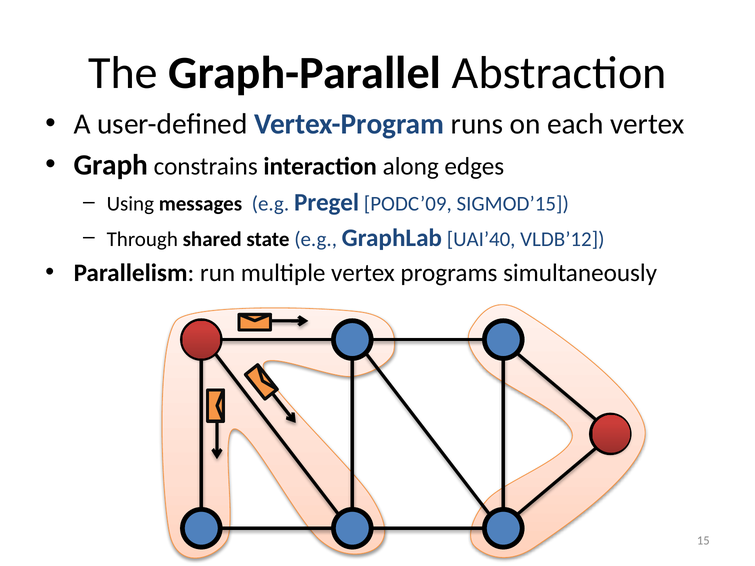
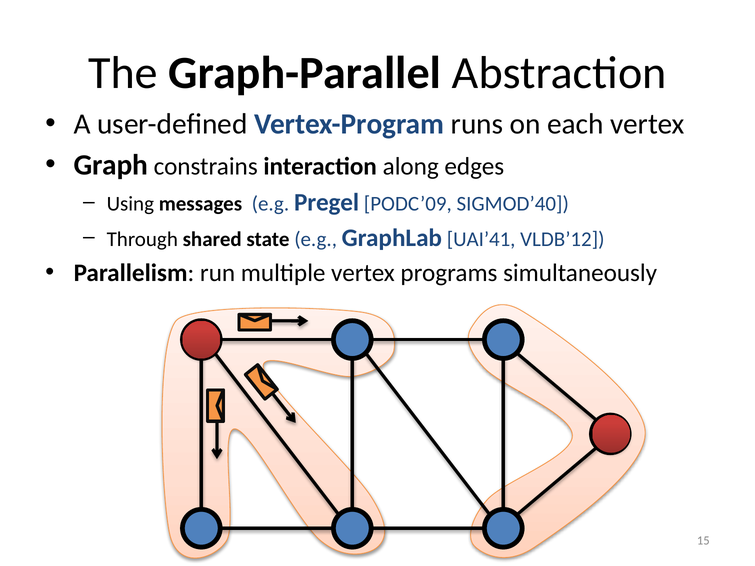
SIGMOD’15: SIGMOD’15 -> SIGMOD’40
UAI’40: UAI’40 -> UAI’41
